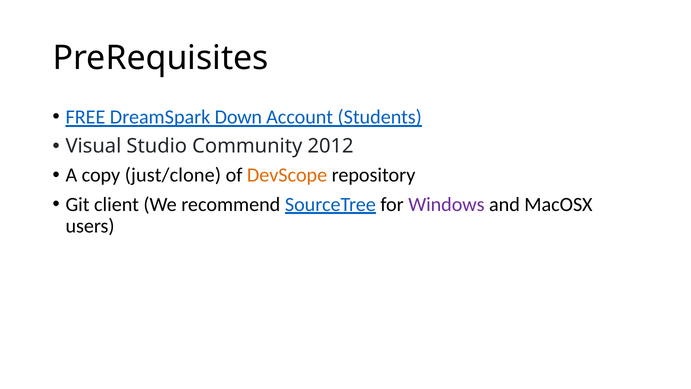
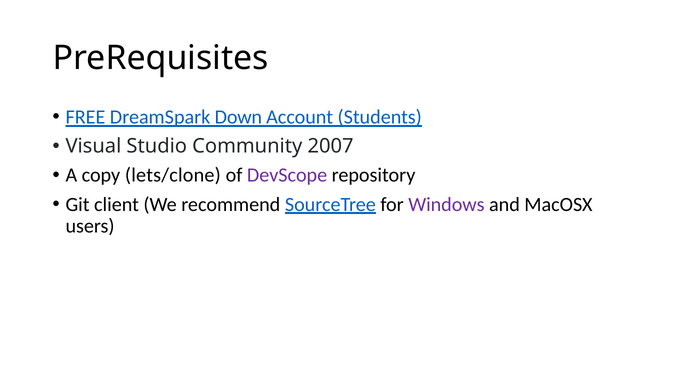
2012: 2012 -> 2007
just/clone: just/clone -> lets/clone
DevScope colour: orange -> purple
